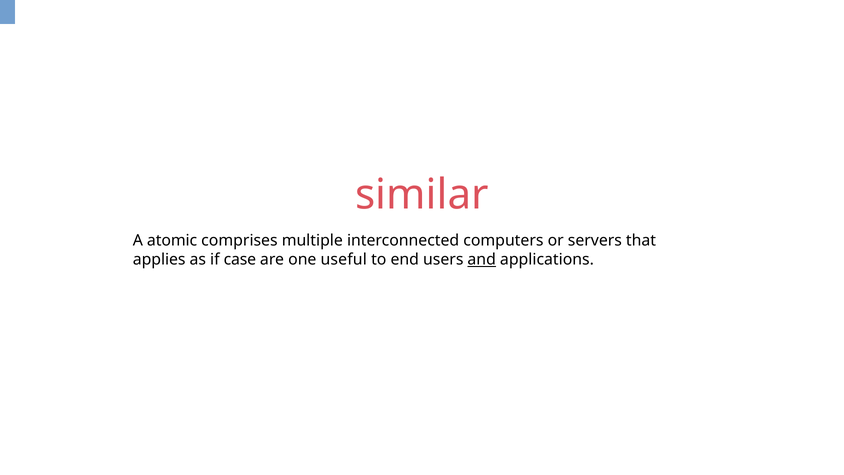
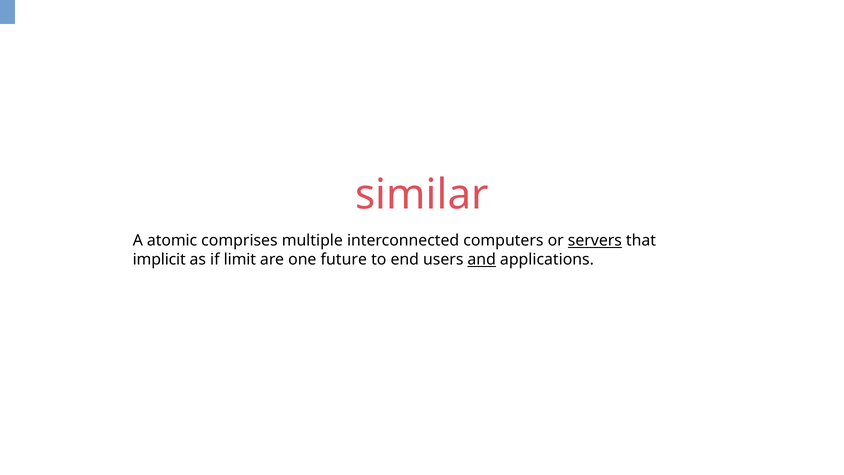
servers underline: none -> present
applies: applies -> implicit
case: case -> limit
useful: useful -> future
